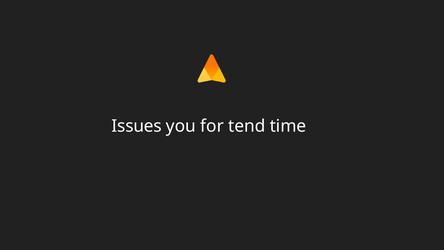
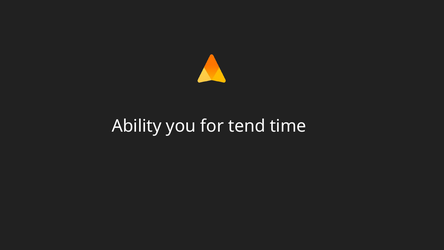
Issues: Issues -> Ability
